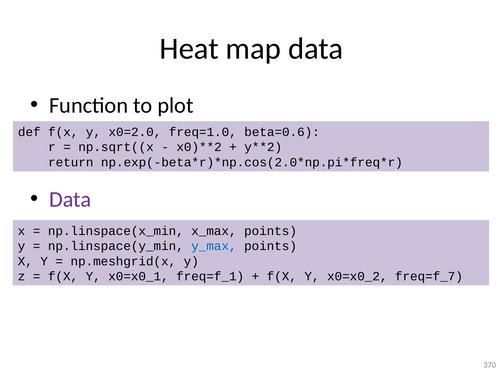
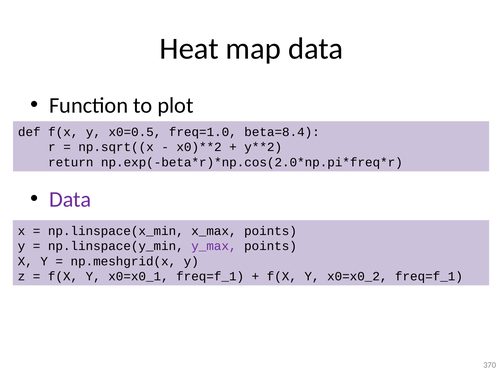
x0=2.0: x0=2.0 -> x0=0.5
beta=0.6: beta=0.6 -> beta=8.4
y_max colour: blue -> purple
x0=x0_2 freq=f_7: freq=f_7 -> freq=f_1
